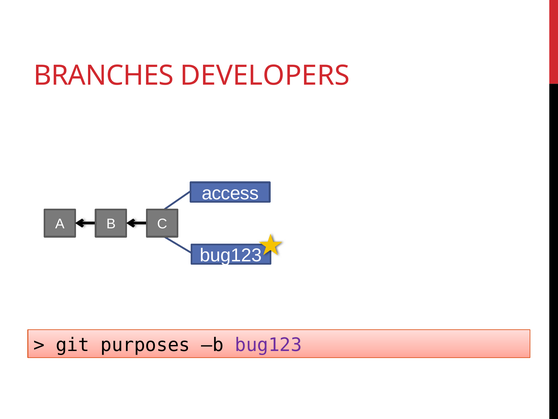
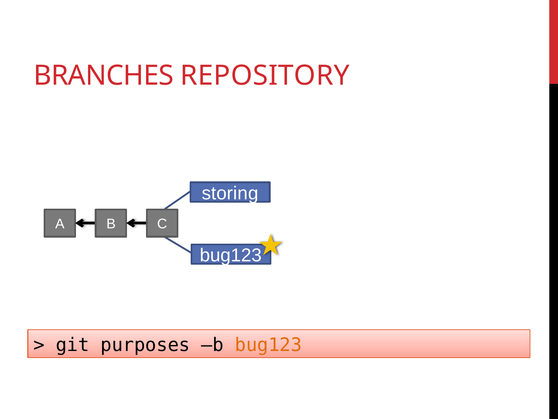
DEVELOPERS: DEVELOPERS -> REPOSITORY
access: access -> storing
bug123 at (268, 345) colour: purple -> orange
